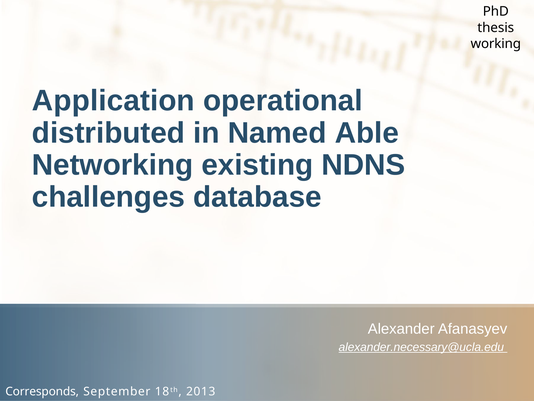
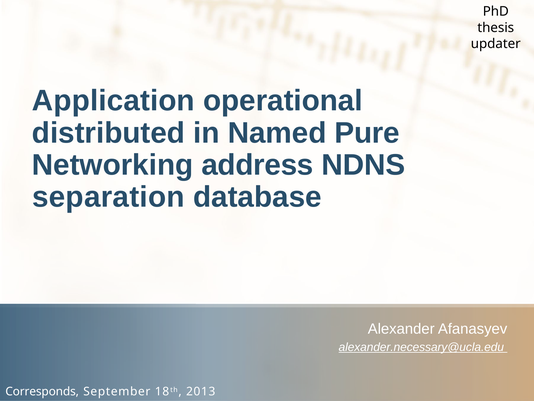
working: working -> updater
Able: Able -> Pure
existing: existing -> address
challenges: challenges -> separation
